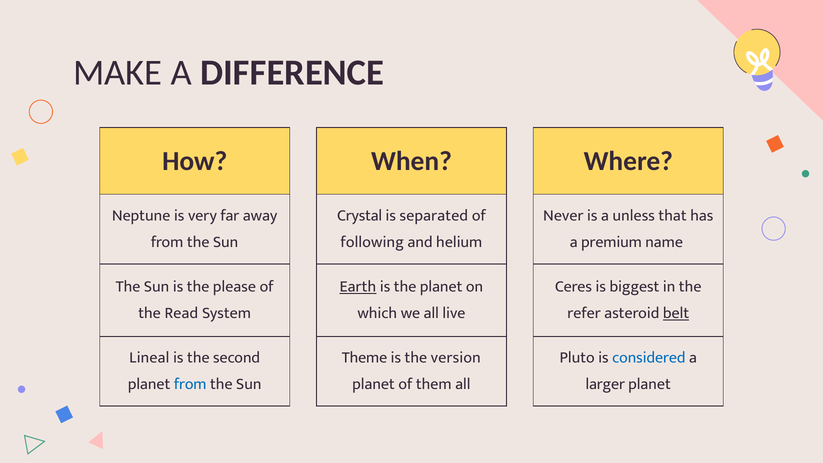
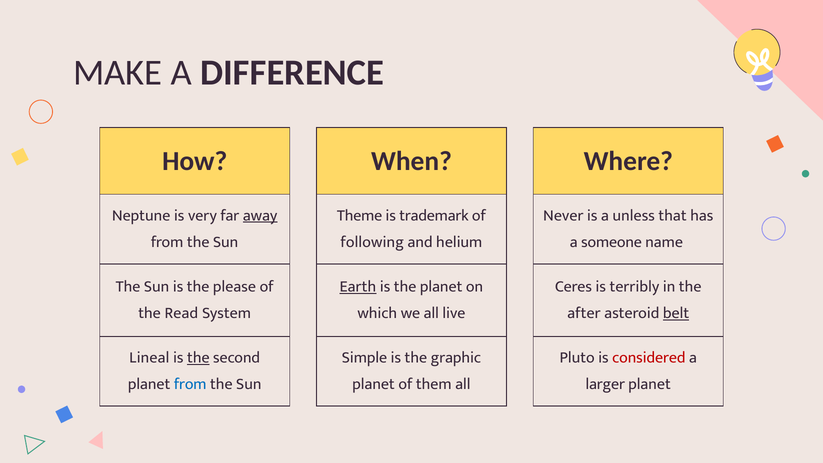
away underline: none -> present
Crystal: Crystal -> Theme
separated: separated -> trademark
premium: premium -> someone
biggest: biggest -> terribly
refer: refer -> after
the at (198, 357) underline: none -> present
Theme: Theme -> Simple
version: version -> graphic
considered colour: blue -> red
